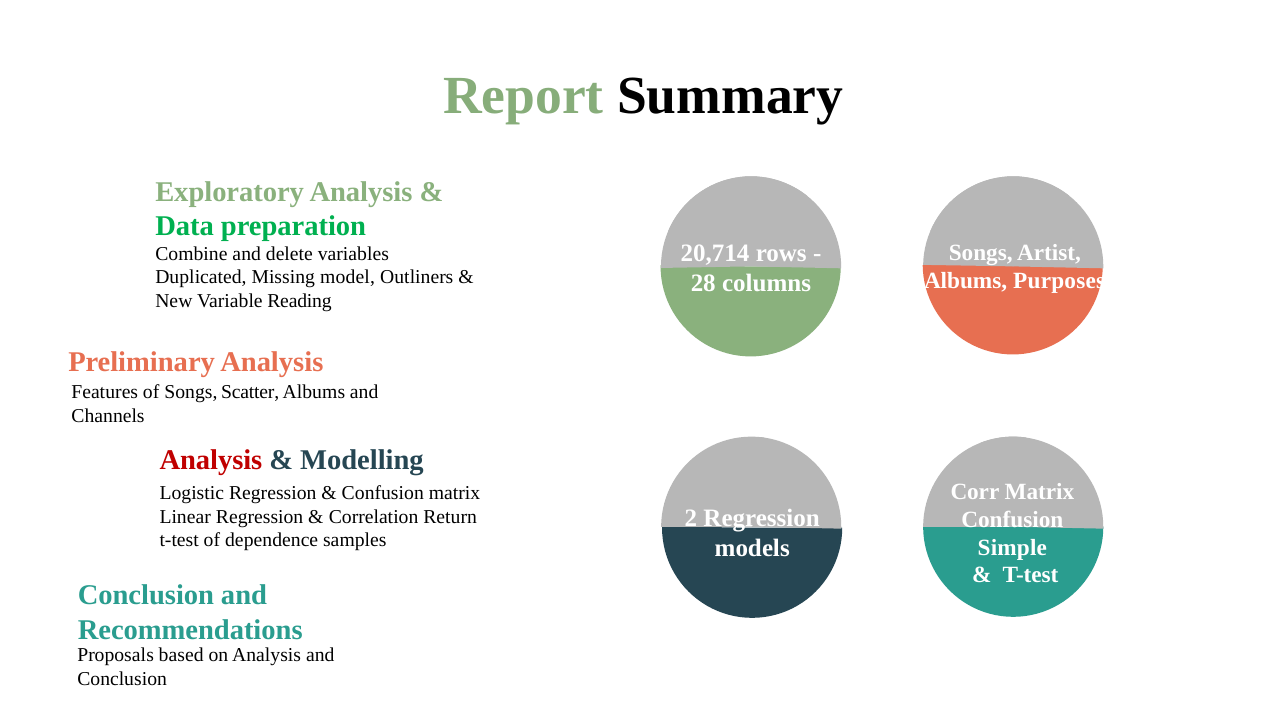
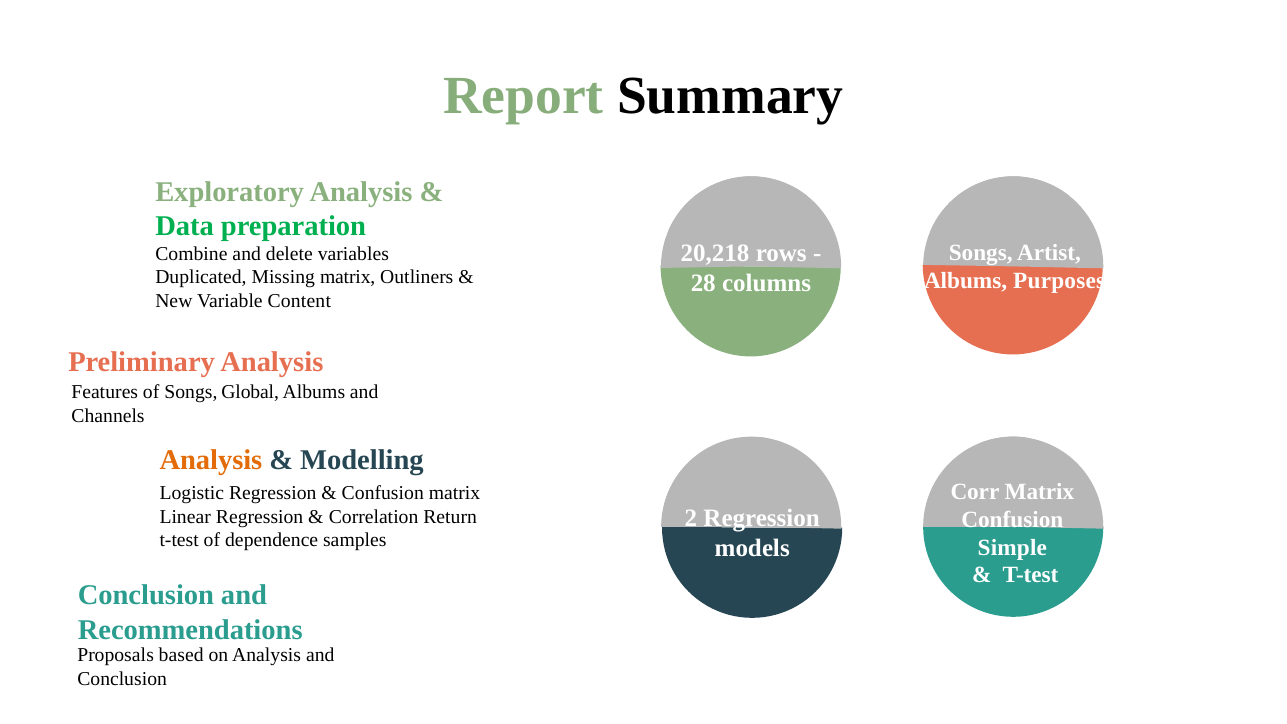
20,714: 20,714 -> 20,218
Missing model: model -> matrix
Reading: Reading -> Content
Scatter: Scatter -> Global
Analysis at (211, 460) colour: red -> orange
